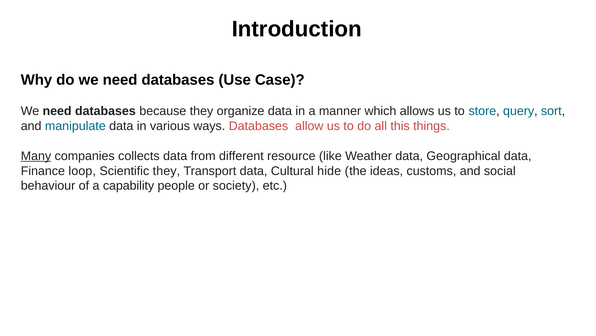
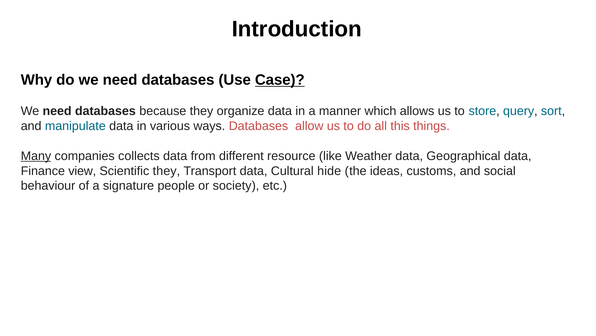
Case underline: none -> present
loop: loop -> view
capability: capability -> signature
